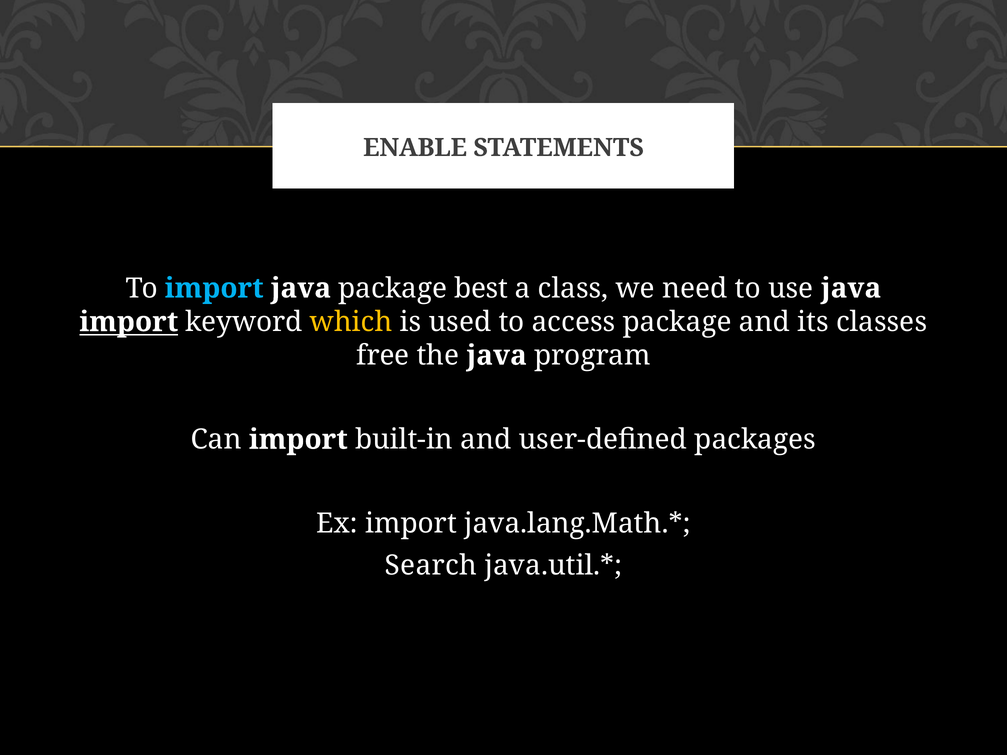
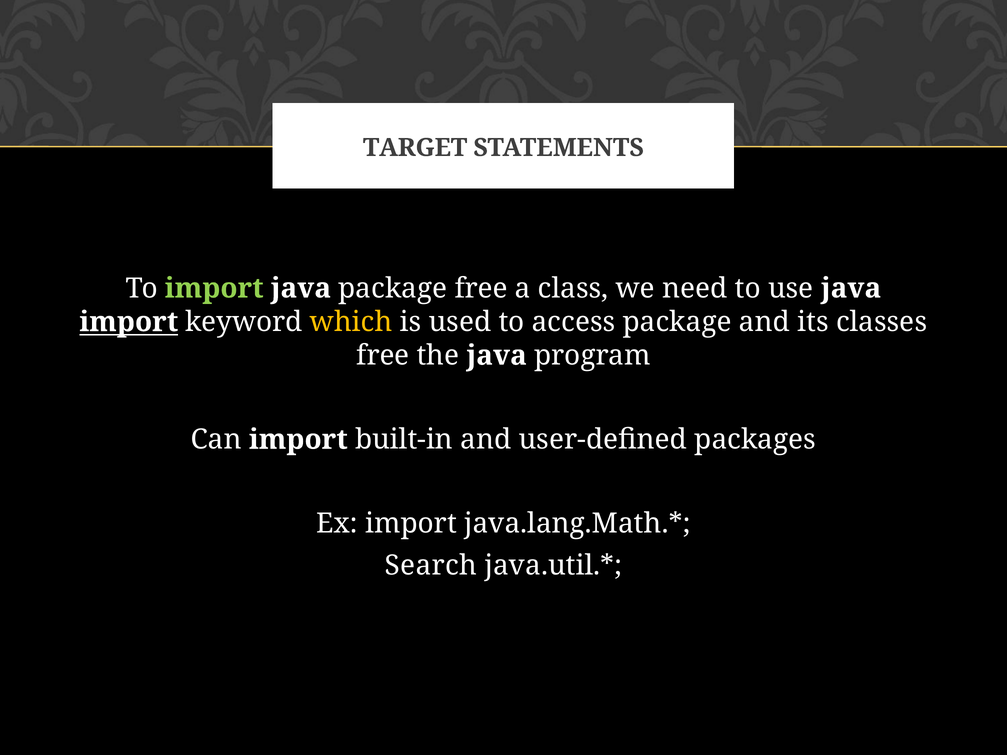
ENABLE: ENABLE -> TARGET
import at (214, 288) colour: light blue -> light green
package best: best -> free
